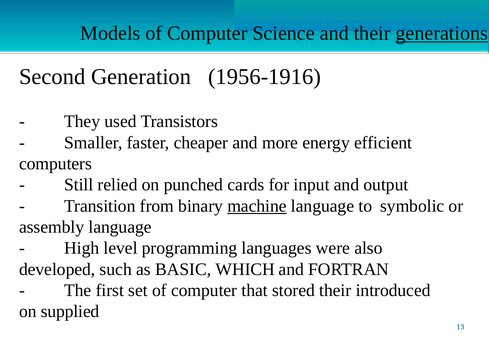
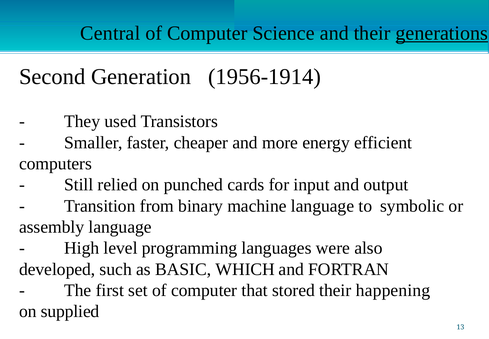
Models: Models -> Central
1956-1916: 1956-1916 -> 1956-1914
machine underline: present -> none
introduced: introduced -> happening
